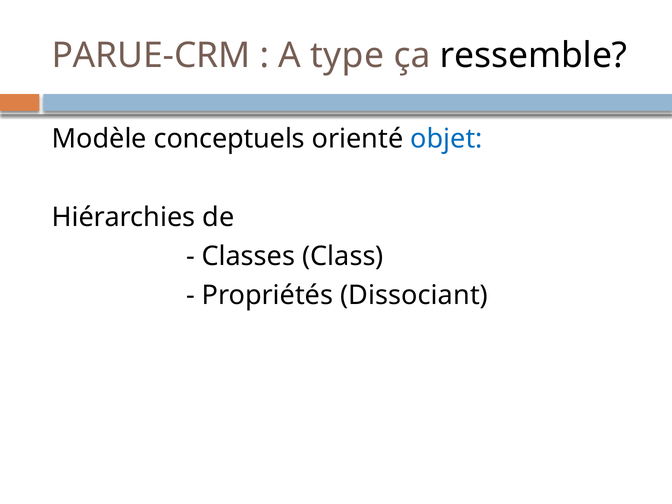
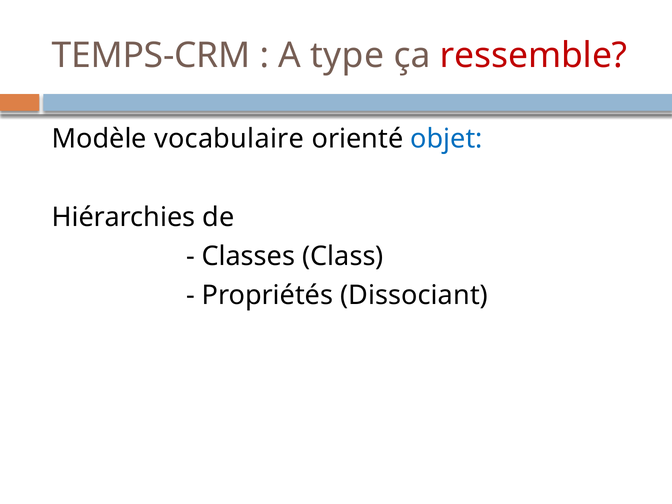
PARUE-CRM: PARUE-CRM -> TEMPS-CRM
ressemble colour: black -> red
conceptuels: conceptuels -> vocabulaire
